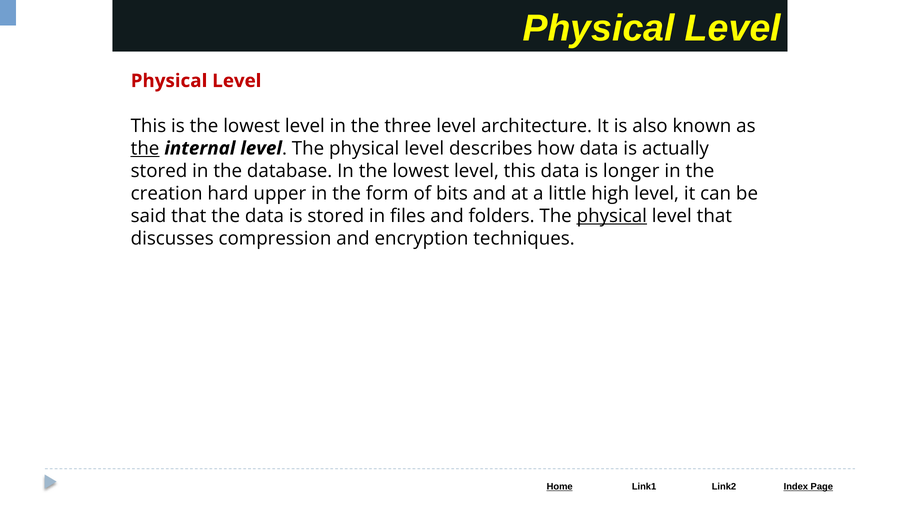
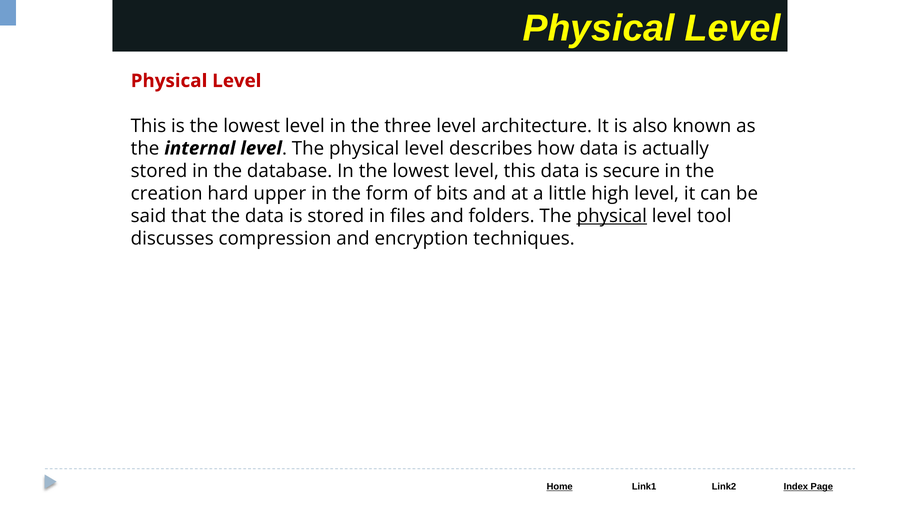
the at (145, 148) underline: present -> none
longer: longer -> secure
level that: that -> tool
